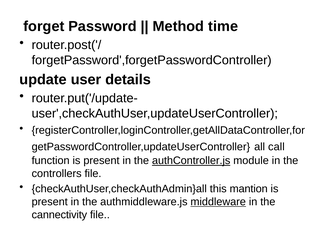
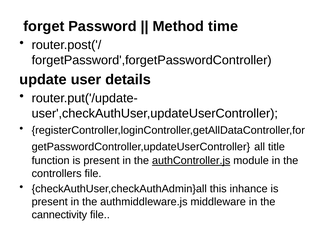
call: call -> title
mantion: mantion -> inhance
middleware underline: present -> none
